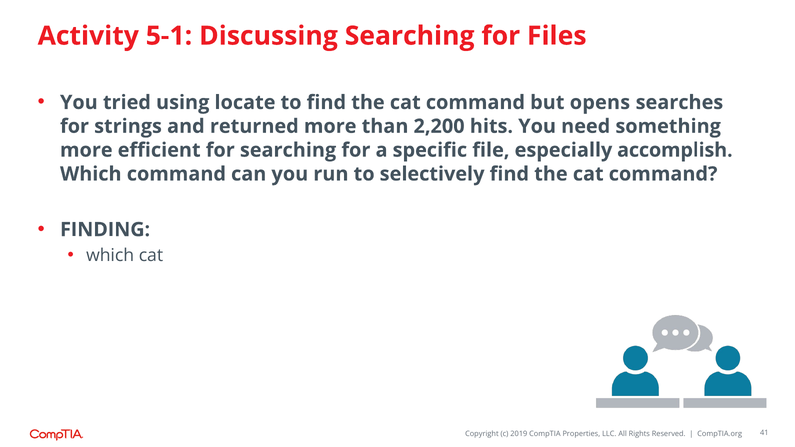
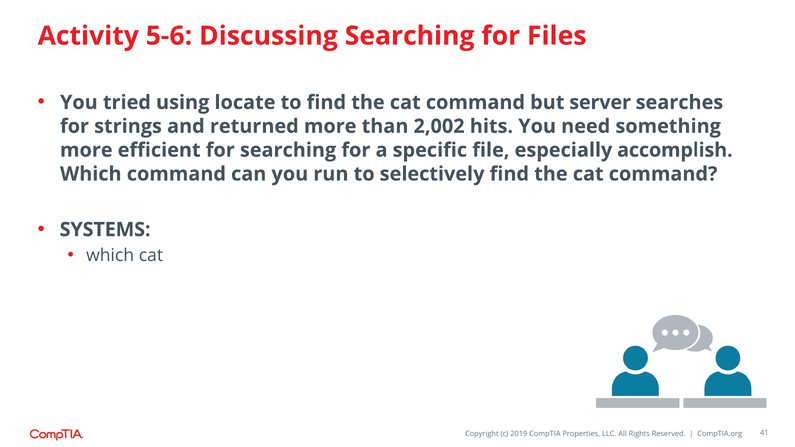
5-1: 5-1 -> 5-6
opens: opens -> server
2,200: 2,200 -> 2,002
FINDING: FINDING -> SYSTEMS
